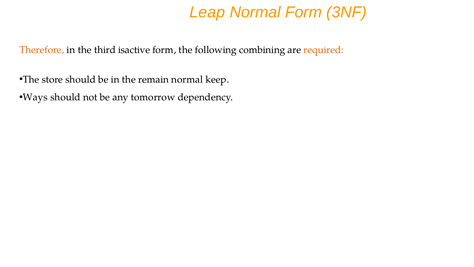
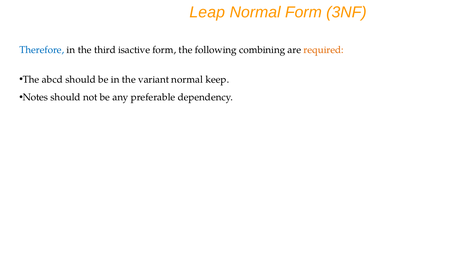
Therefore colour: orange -> blue
store: store -> abcd
remain: remain -> variant
Ways: Ways -> Notes
tomorrow: tomorrow -> preferable
